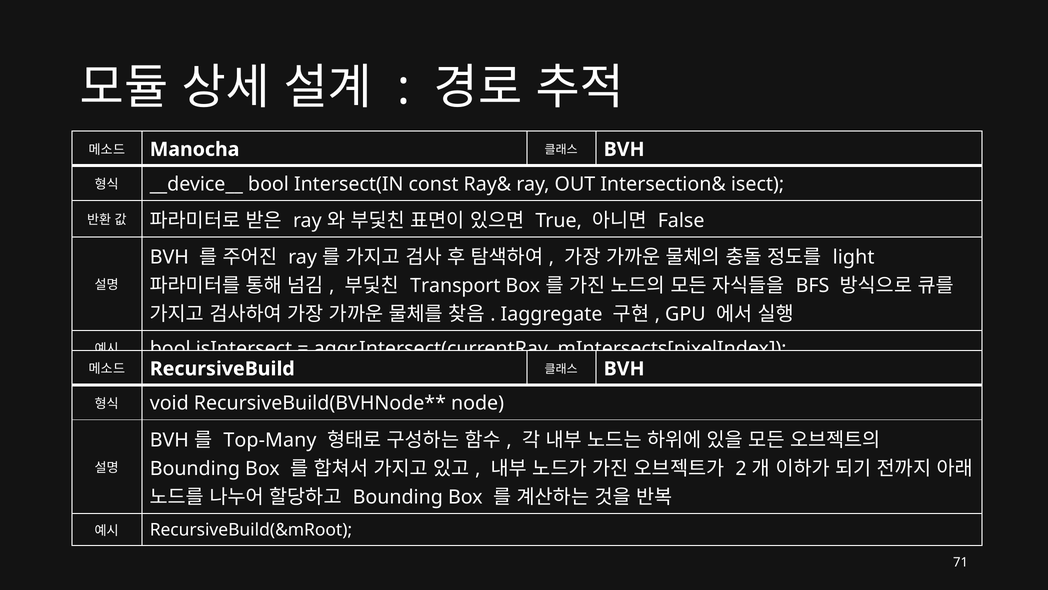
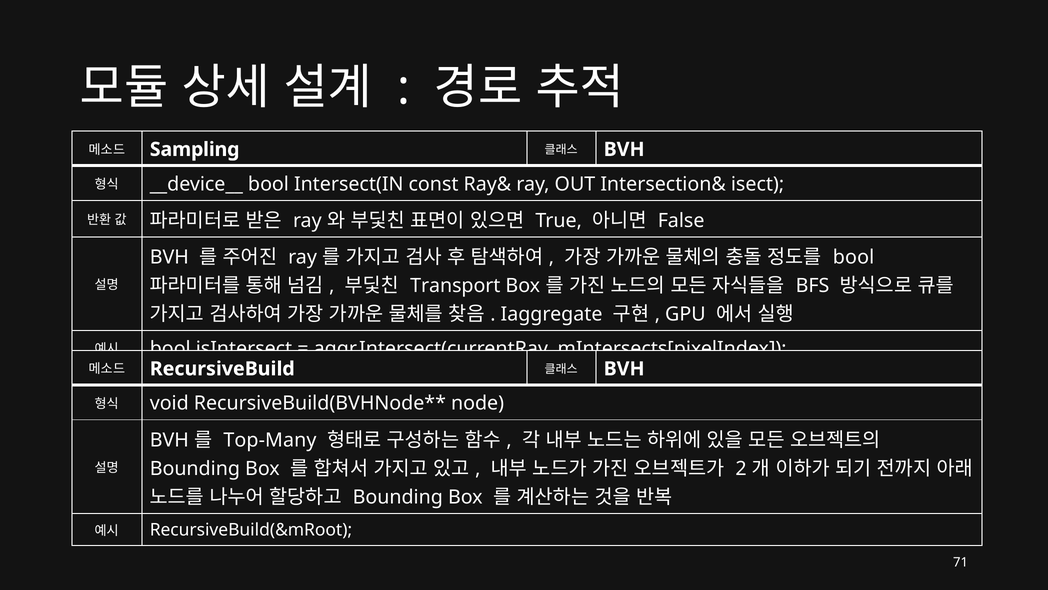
Manocha: Manocha -> Sampling
light at (854, 257): light -> bool
